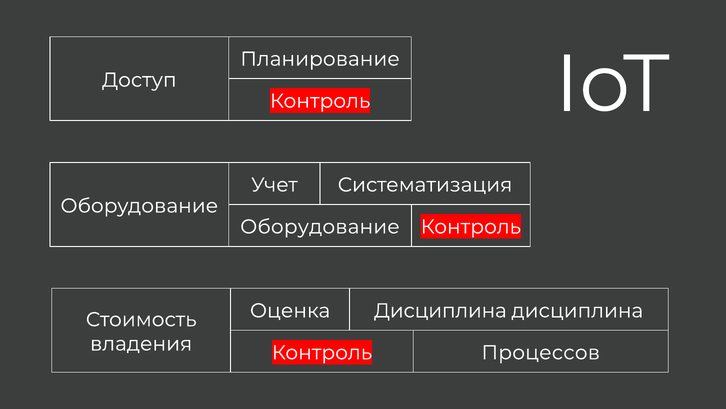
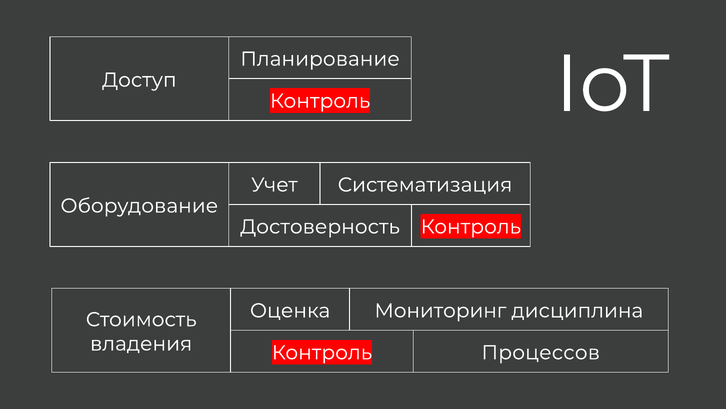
Оборудование at (320, 226): Оборудование -> Достоверность
Оценка Дисциплина: Дисциплина -> Мониторинг
